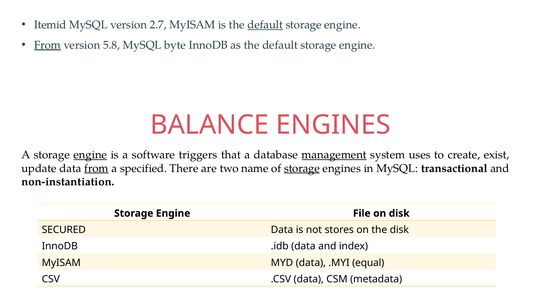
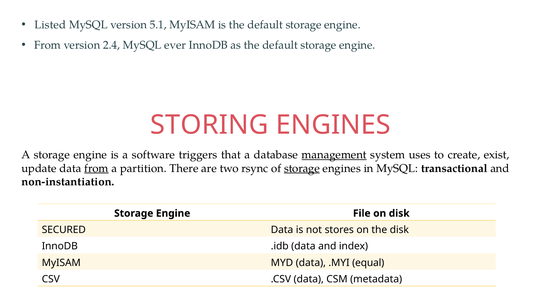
Itemid: Itemid -> Listed
2.7: 2.7 -> 5.1
default at (265, 25) underline: present -> none
From at (48, 45) underline: present -> none
5.8: 5.8 -> 2.4
byte: byte -> ever
BALANCE: BALANCE -> STORING
engine at (90, 155) underline: present -> none
specified: specified -> partition
name: name -> rsync
